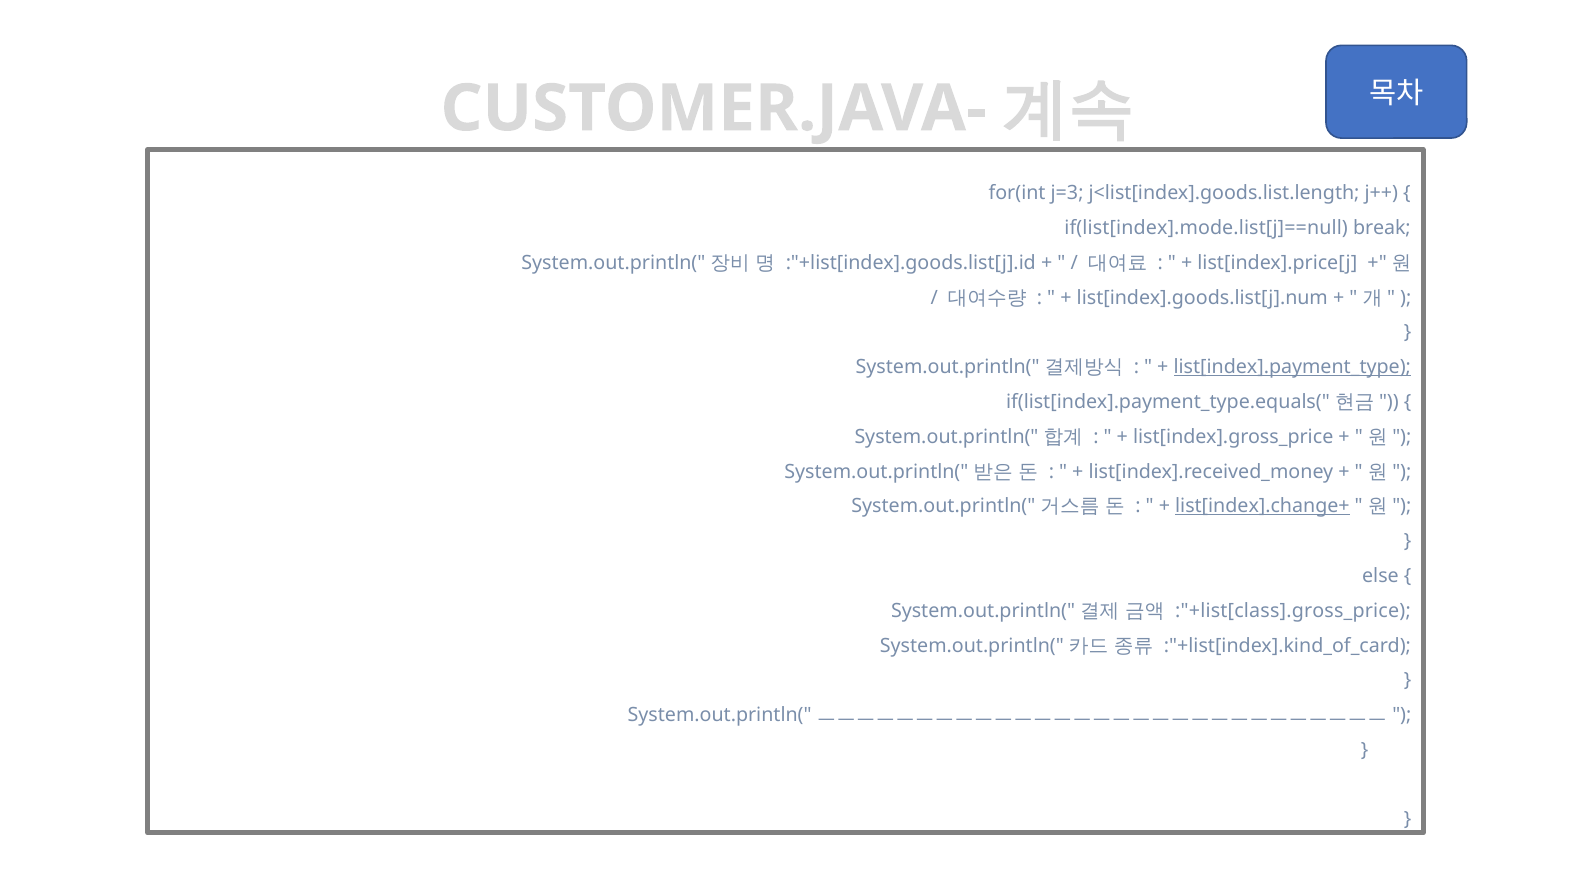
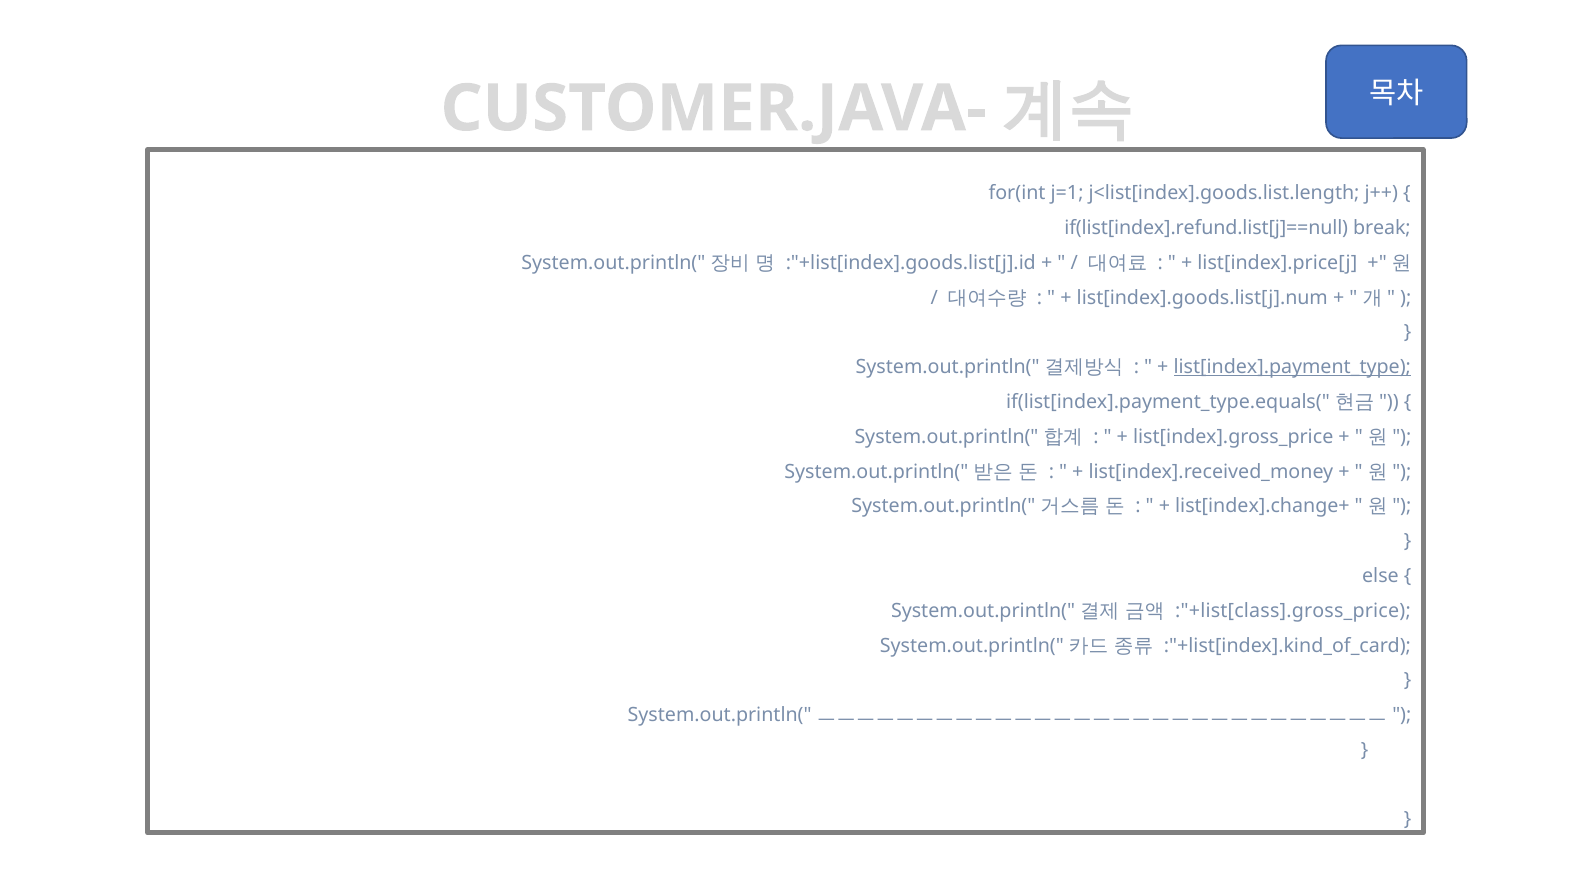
j=3: j=3 -> j=1
if(list[index].mode.list[j]==null: if(list[index].mode.list[j]==null -> if(list[index].refund.list[j]==null
list[index].change+ underline: present -> none
